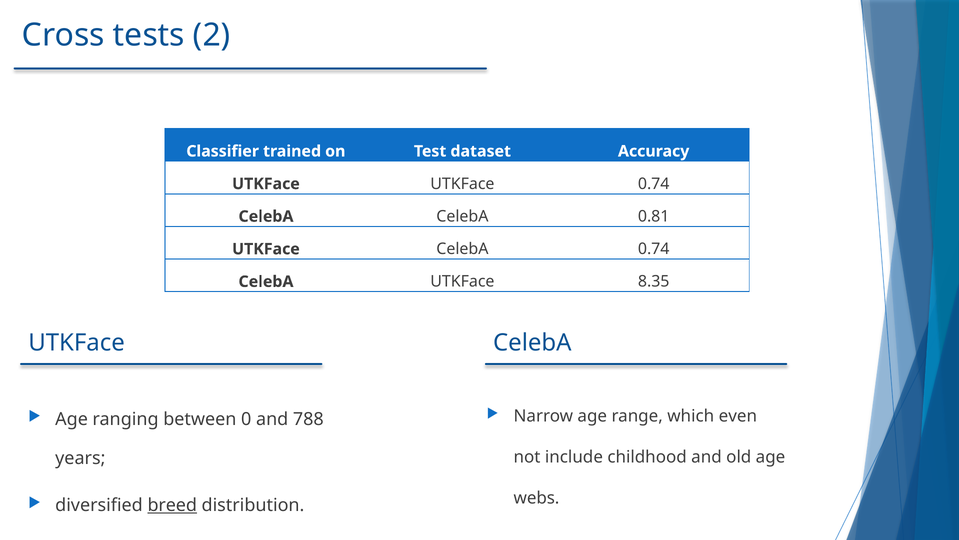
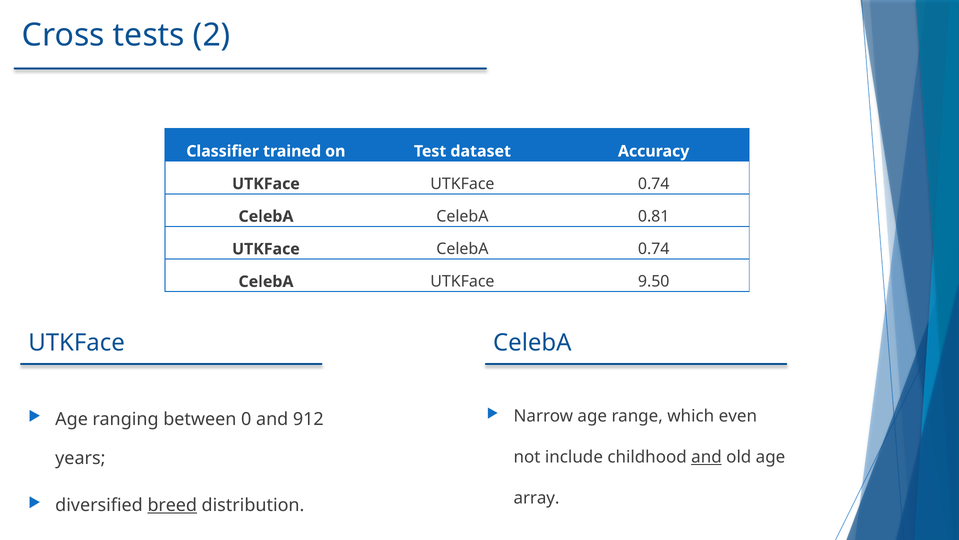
8.35: 8.35 -> 9.50
788: 788 -> 912
and at (706, 457) underline: none -> present
webs: webs -> array
